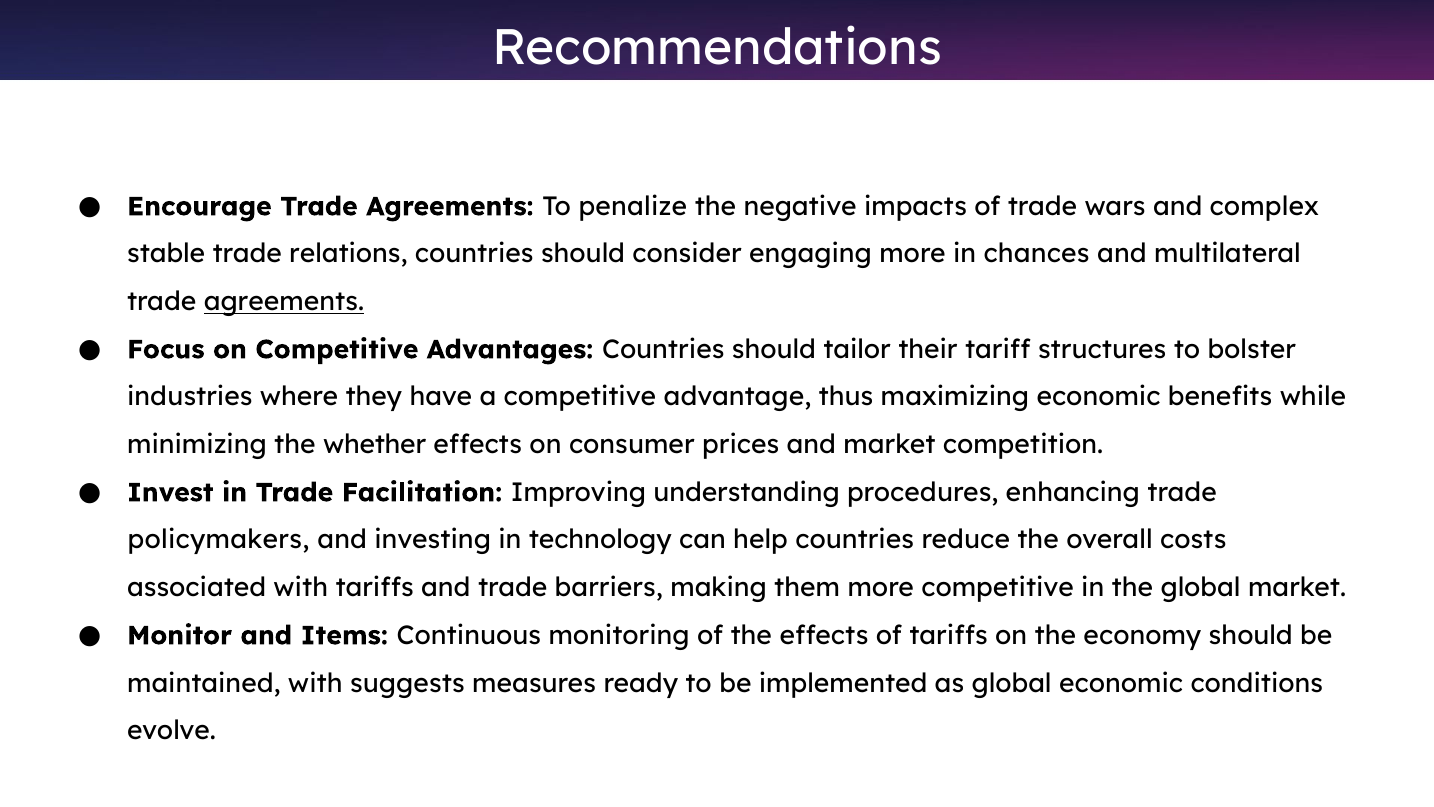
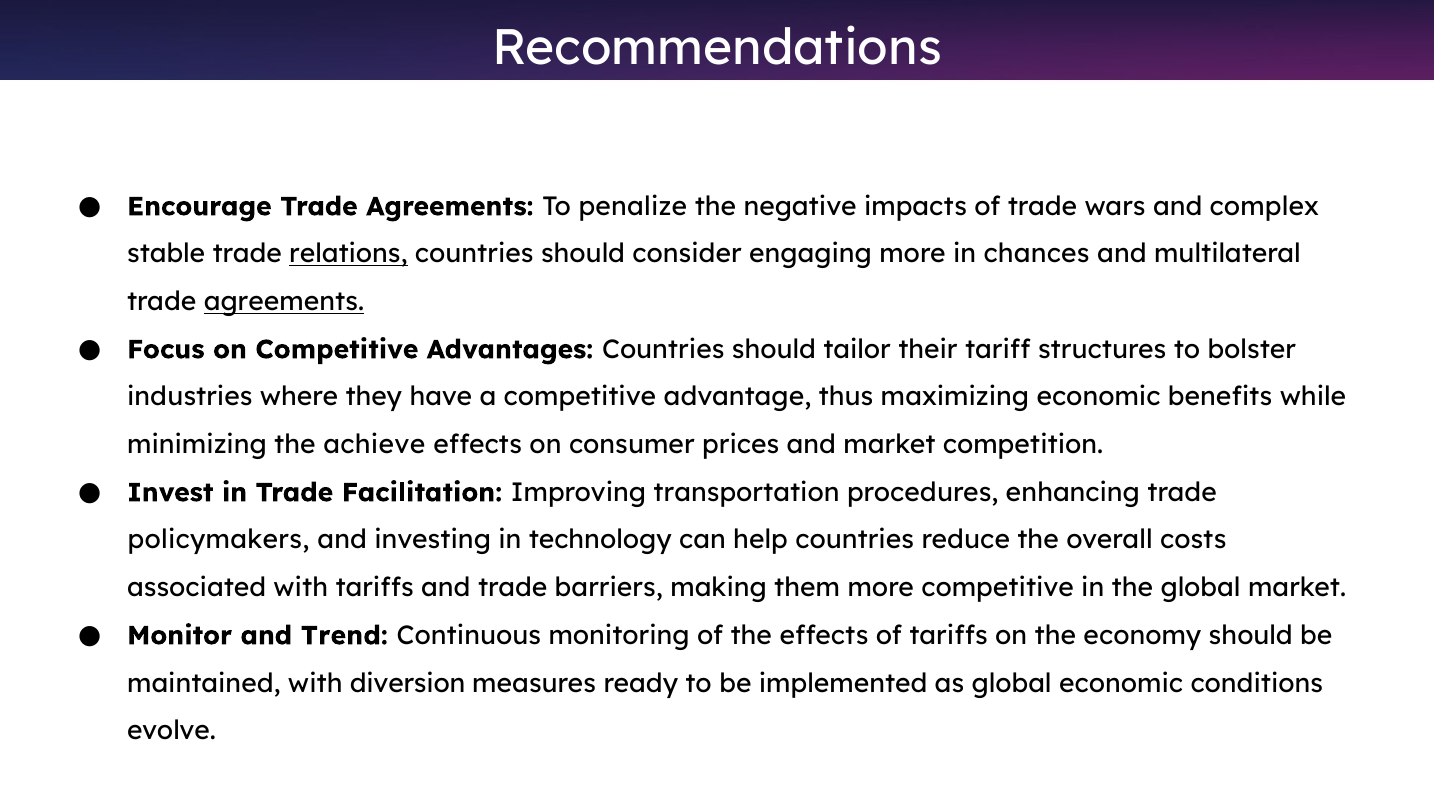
relations underline: none -> present
whether: whether -> achieve
understanding: understanding -> transportation
Items: Items -> Trend
suggests: suggests -> diversion
